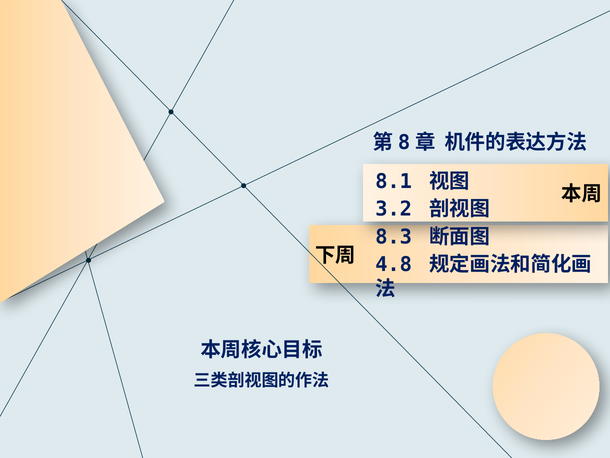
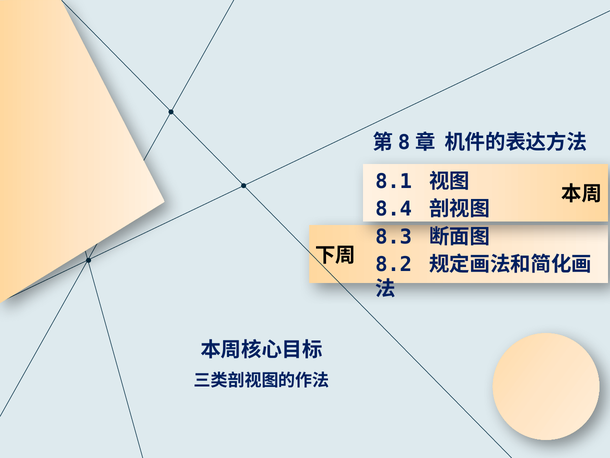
3.2: 3.2 -> 8.4
4.8: 4.8 -> 8.2
